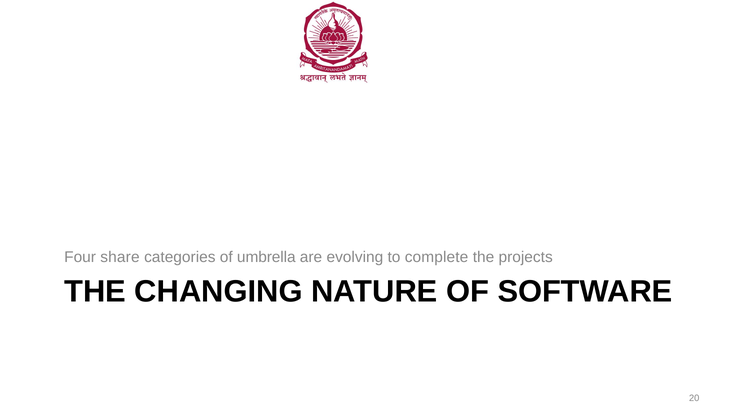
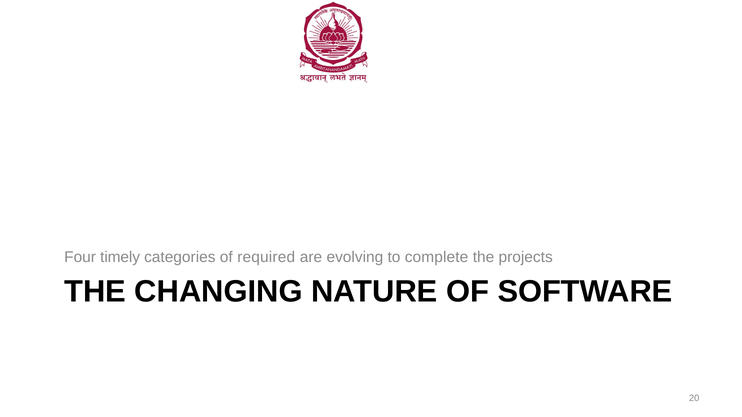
share: share -> timely
umbrella: umbrella -> required
